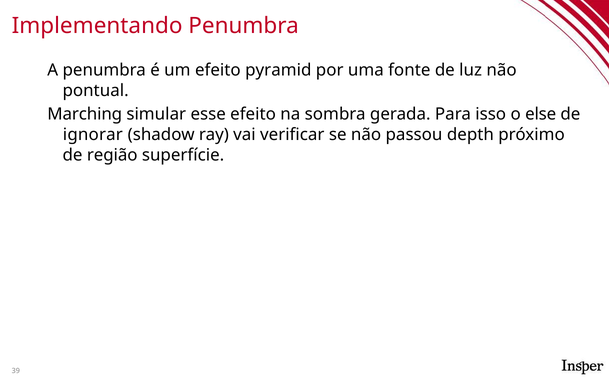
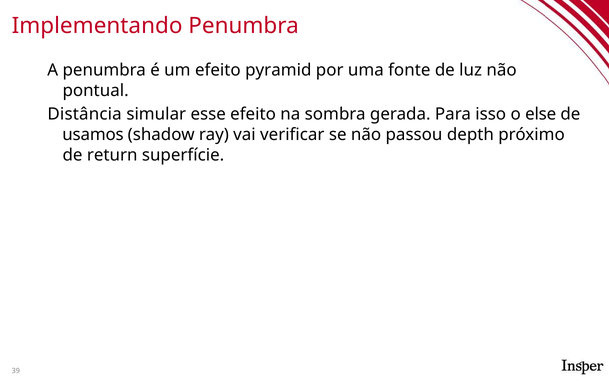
Marching: Marching -> Distância
ignorar: ignorar -> usamos
região: região -> return
